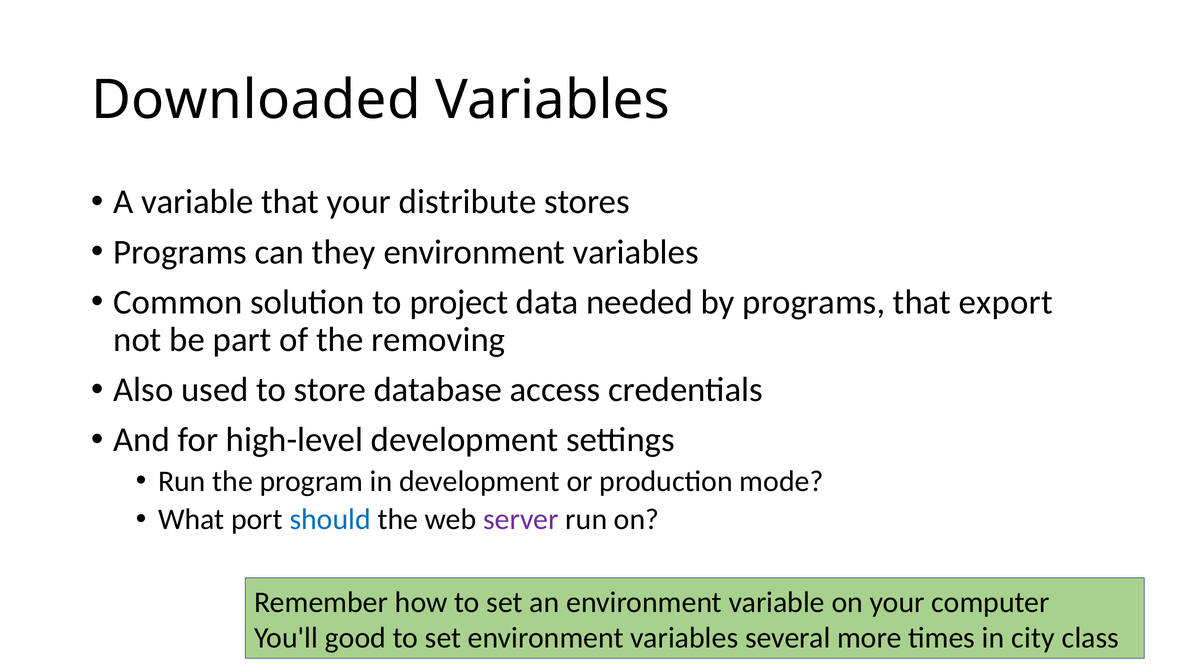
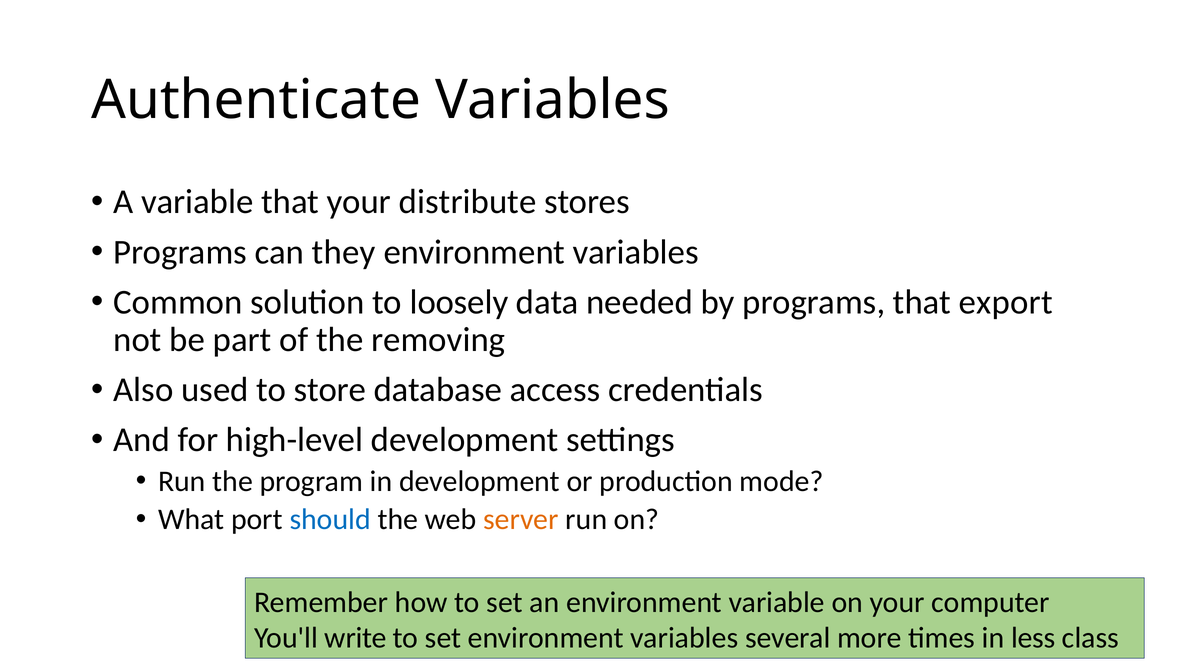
Downloaded: Downloaded -> Authenticate
project: project -> loosely
server colour: purple -> orange
good: good -> write
city: city -> less
